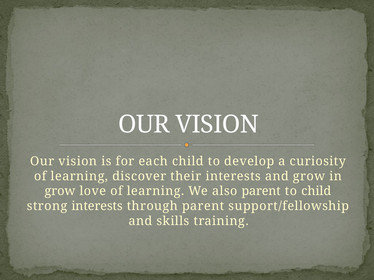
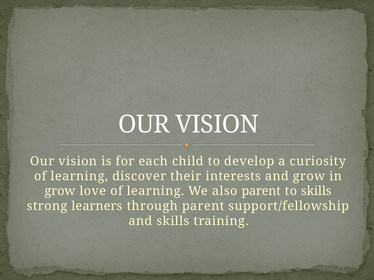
to child: child -> skills
strong interests: interests -> learners
